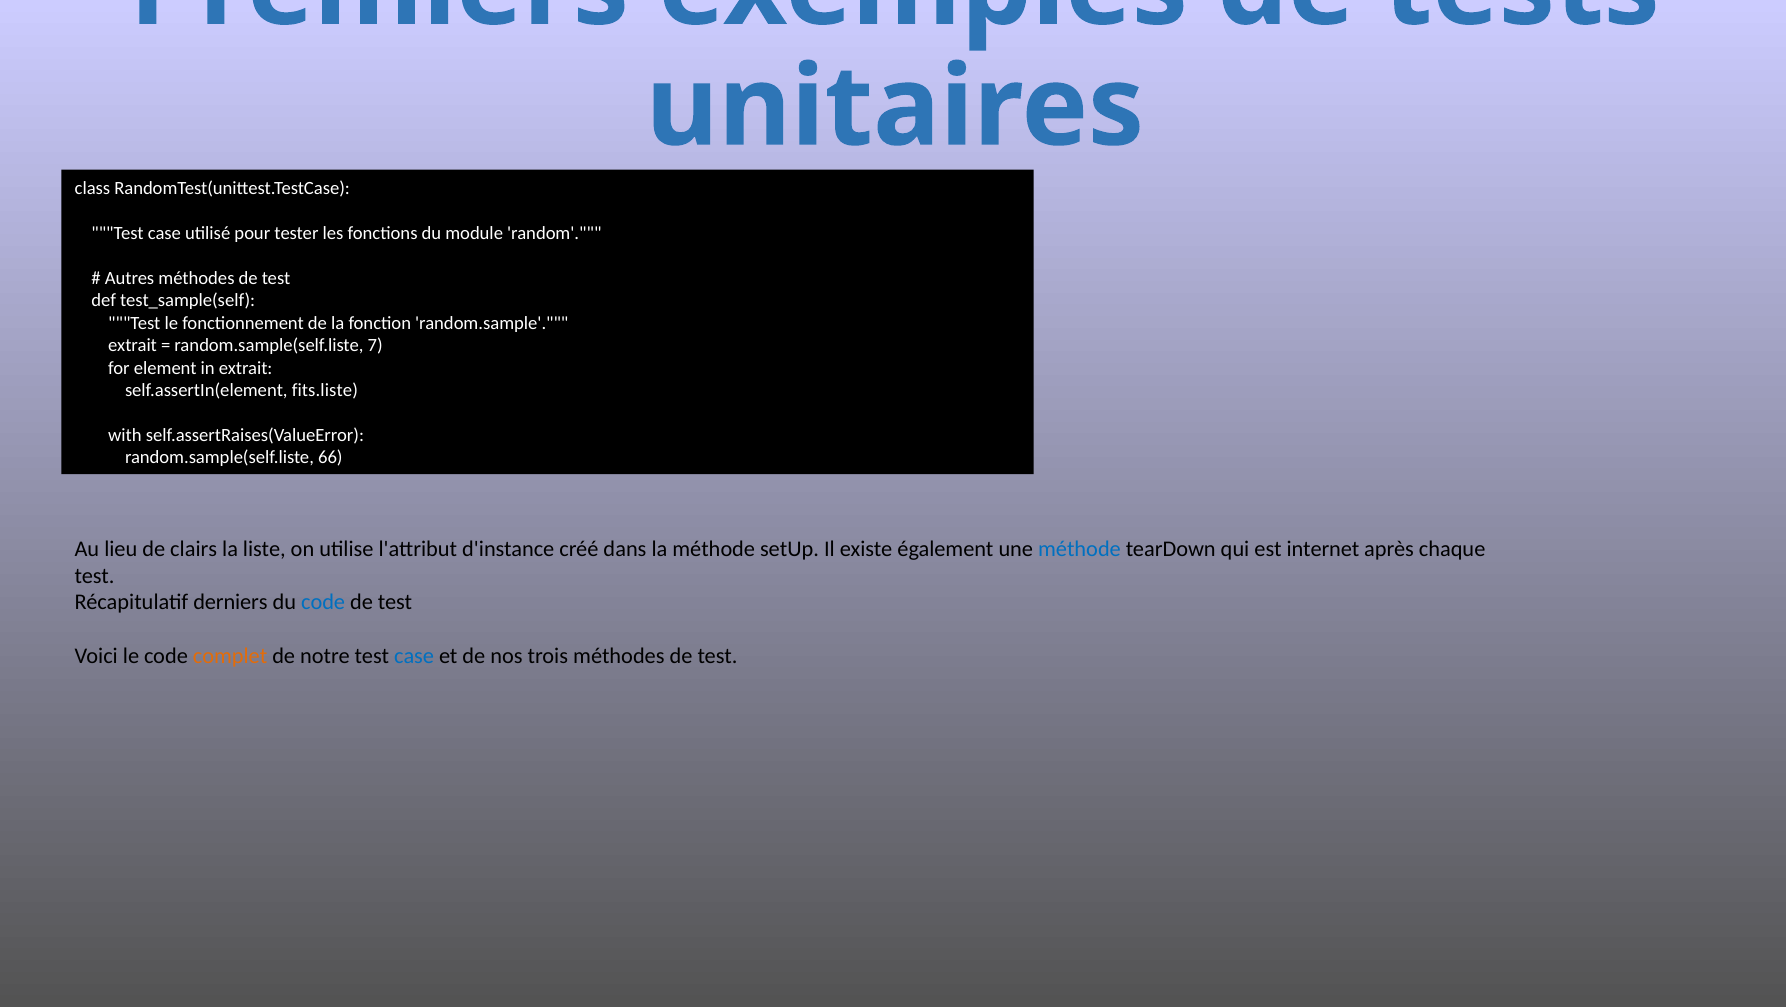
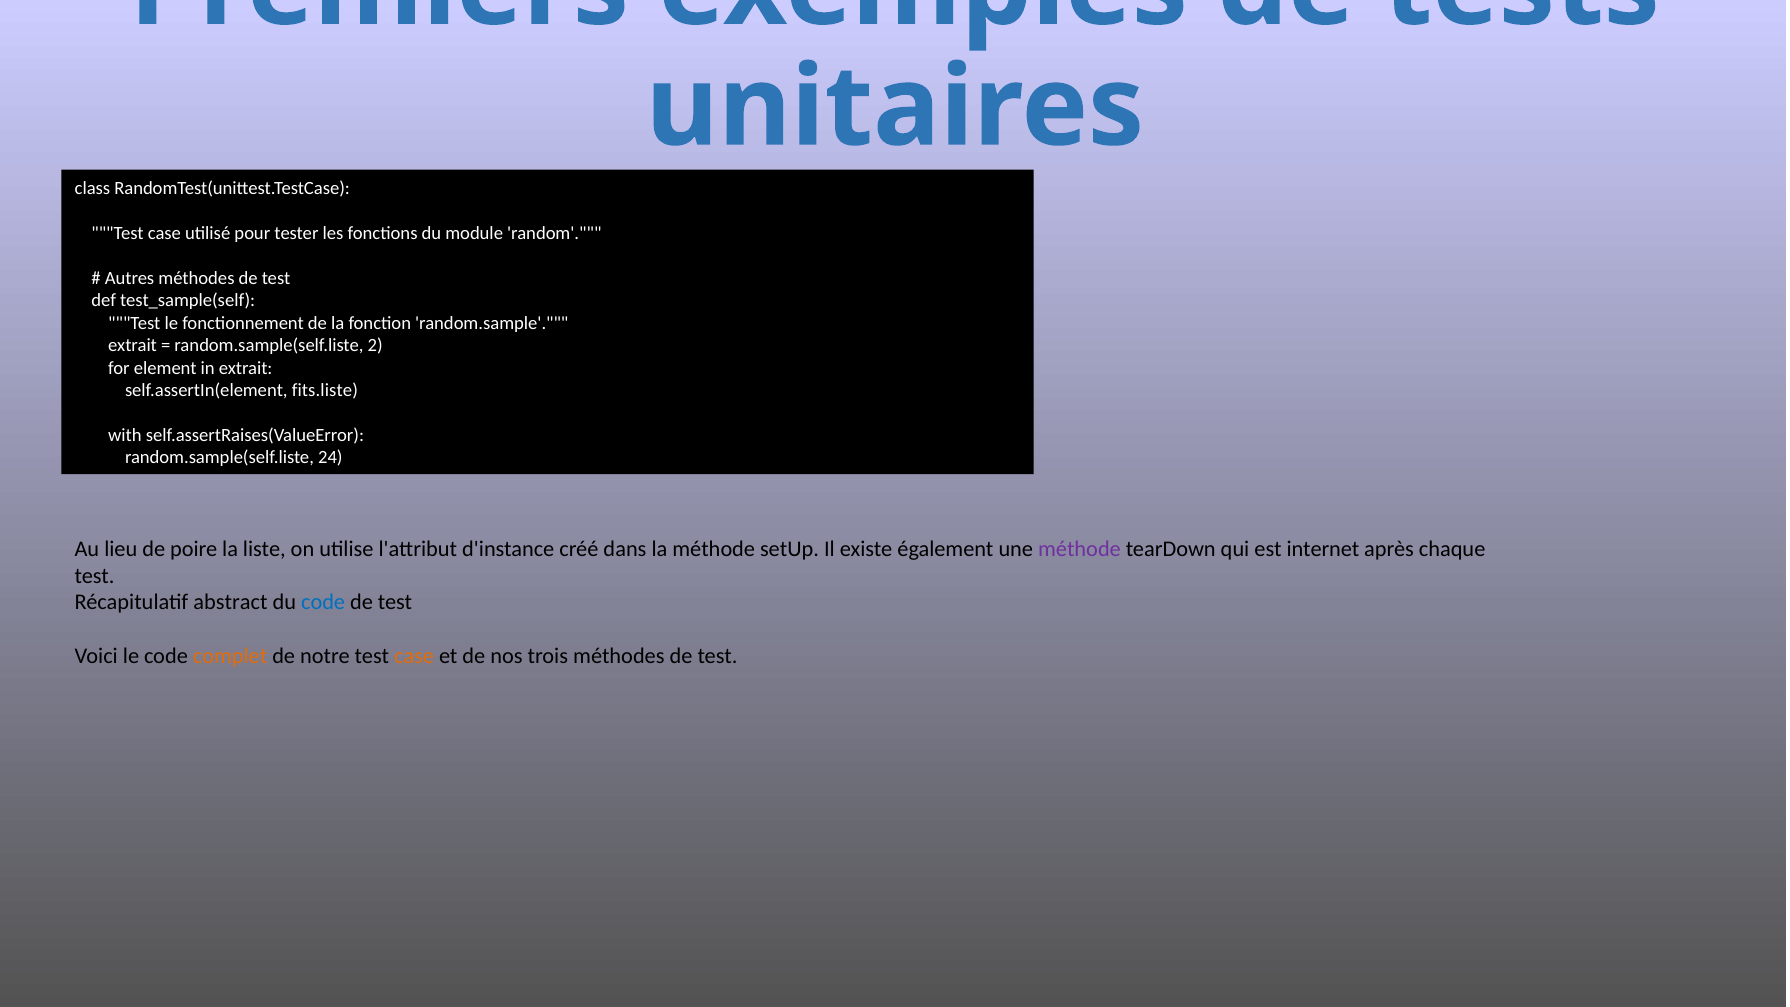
7: 7 -> 2
66: 66 -> 24
clairs: clairs -> poire
méthode at (1079, 549) colour: blue -> purple
derniers: derniers -> abstract
case at (414, 656) colour: blue -> orange
